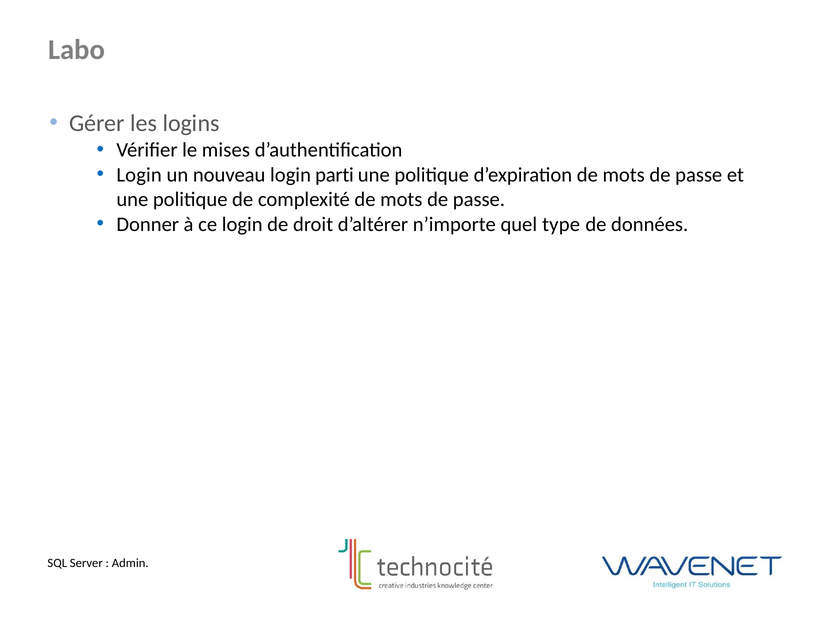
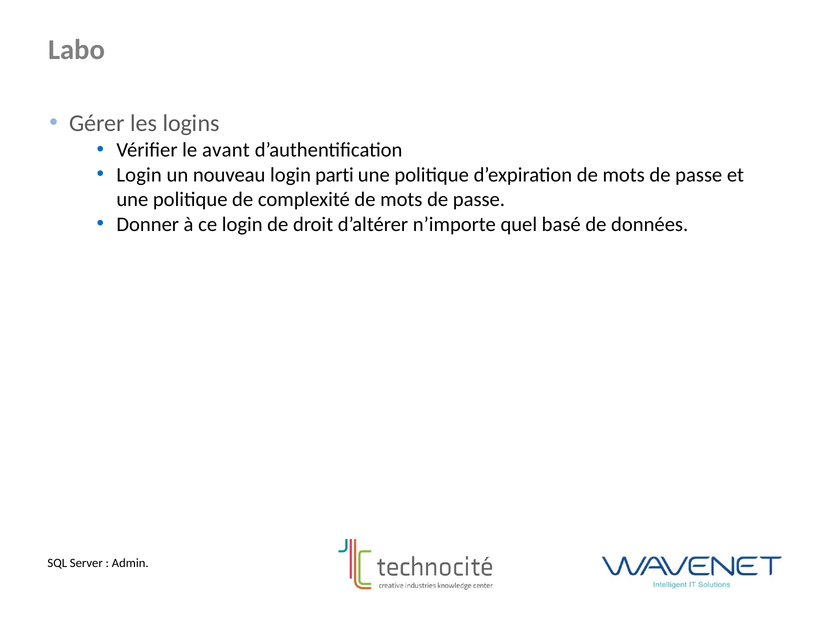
mises: mises -> avant
type: type -> basé
